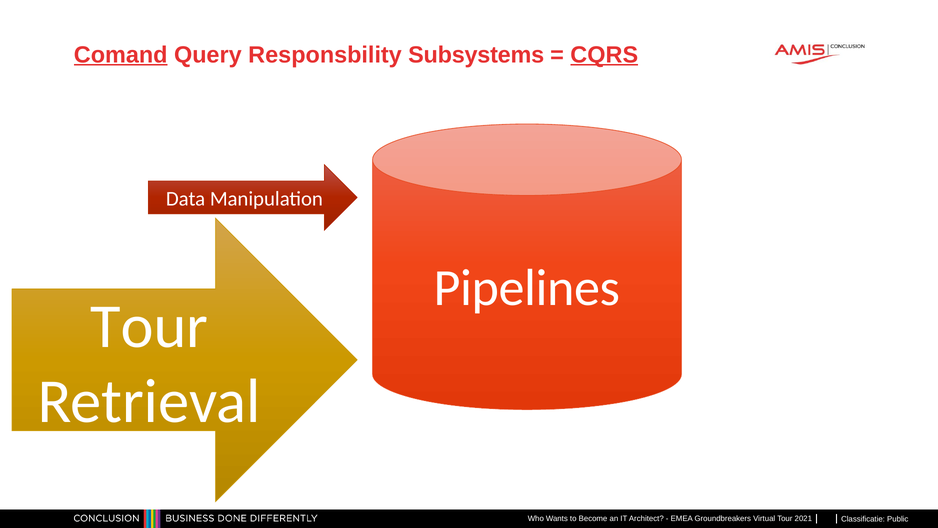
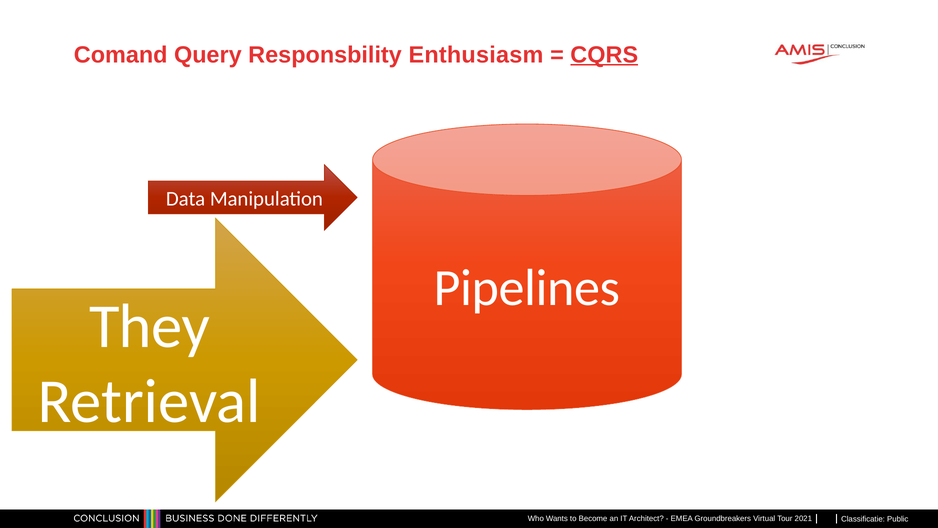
Comand underline: present -> none
Subsystems: Subsystems -> Enthusiasm
Tour at (149, 326): Tour -> They
